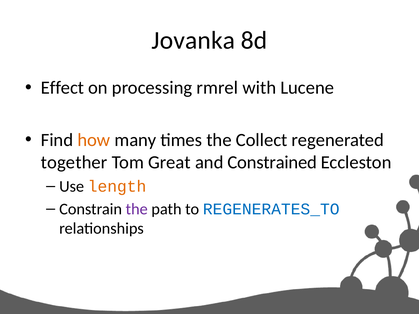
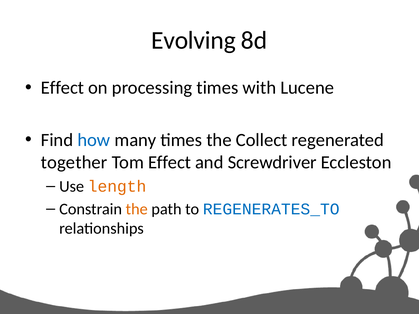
Jovanka: Jovanka -> Evolving
processing rmrel: rmrel -> times
how colour: orange -> blue
Tom Great: Great -> Effect
Constrained: Constrained -> Screwdriver
the at (137, 209) colour: purple -> orange
